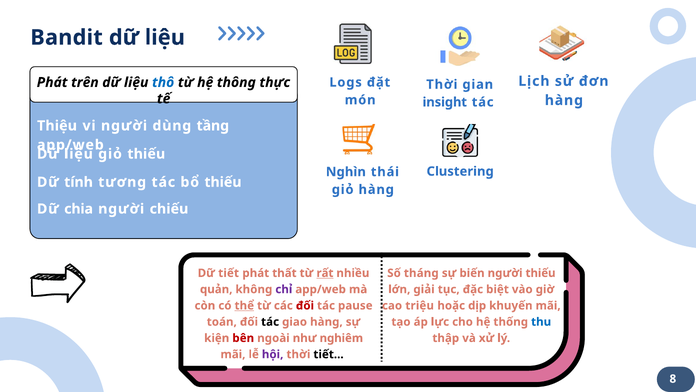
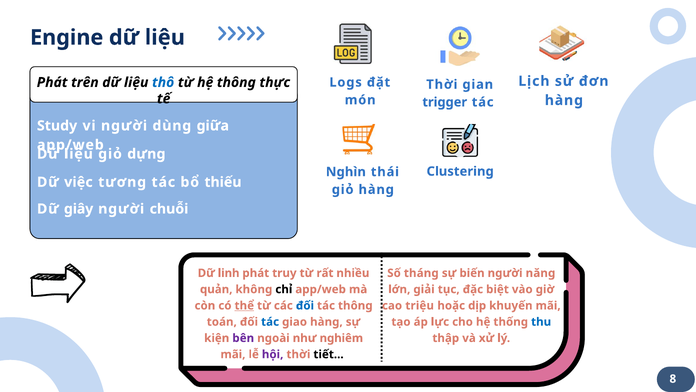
Bandit: Bandit -> Engine
insight: insight -> trigger
Thiệu: Thiệu -> Study
tầng: tầng -> giữa
giỏ thiếu: thiếu -> dựng
tính: tính -> việc
chia: chia -> giây
chiếu: chiếu -> chuỗi
Dữ tiết: tiết -> linh
thất: thất -> truy
rất underline: present -> none
người thiếu: thiếu -> năng
chỉ colour: purple -> black
đối at (305, 305) colour: red -> blue
tác pause: pause -> thông
tác at (270, 321) colour: black -> blue
bên colour: red -> purple
